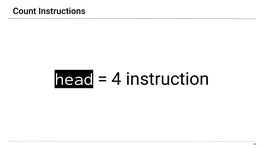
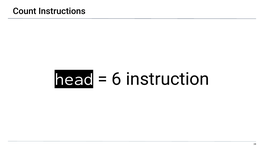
4: 4 -> 6
